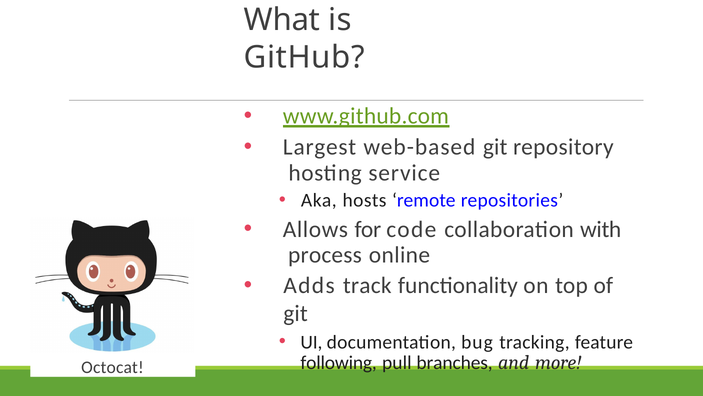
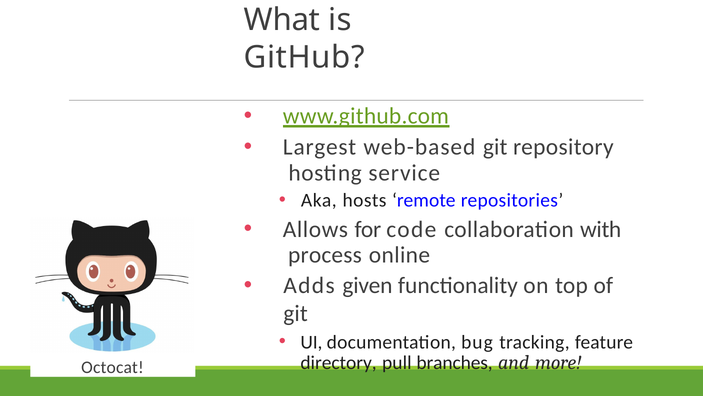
track: track -> given
following: following -> directory
